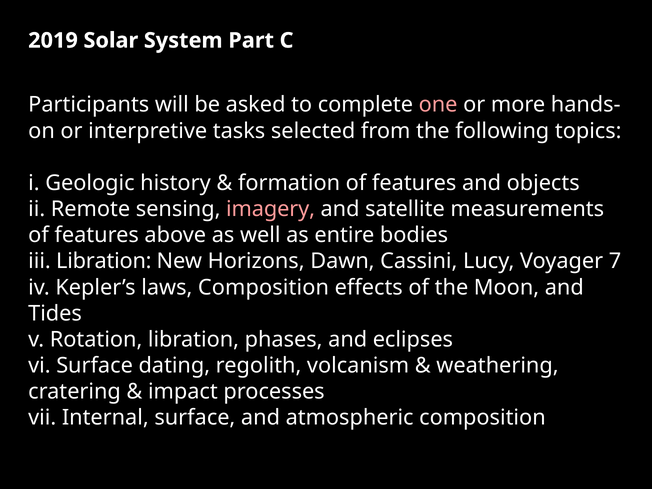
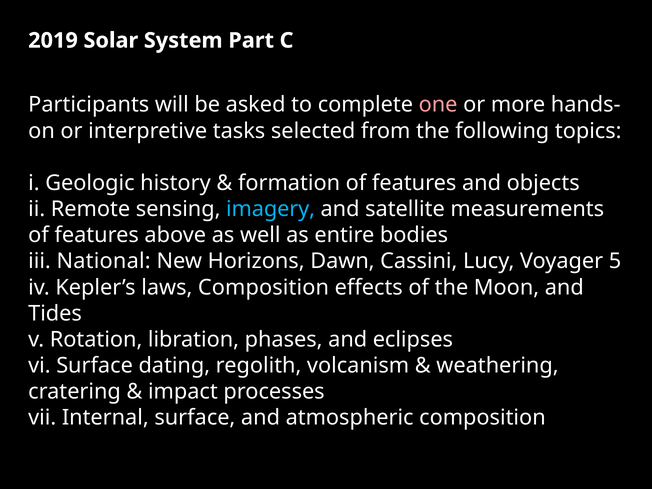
imagery colour: pink -> light blue
iii Libration: Libration -> National
7: 7 -> 5
